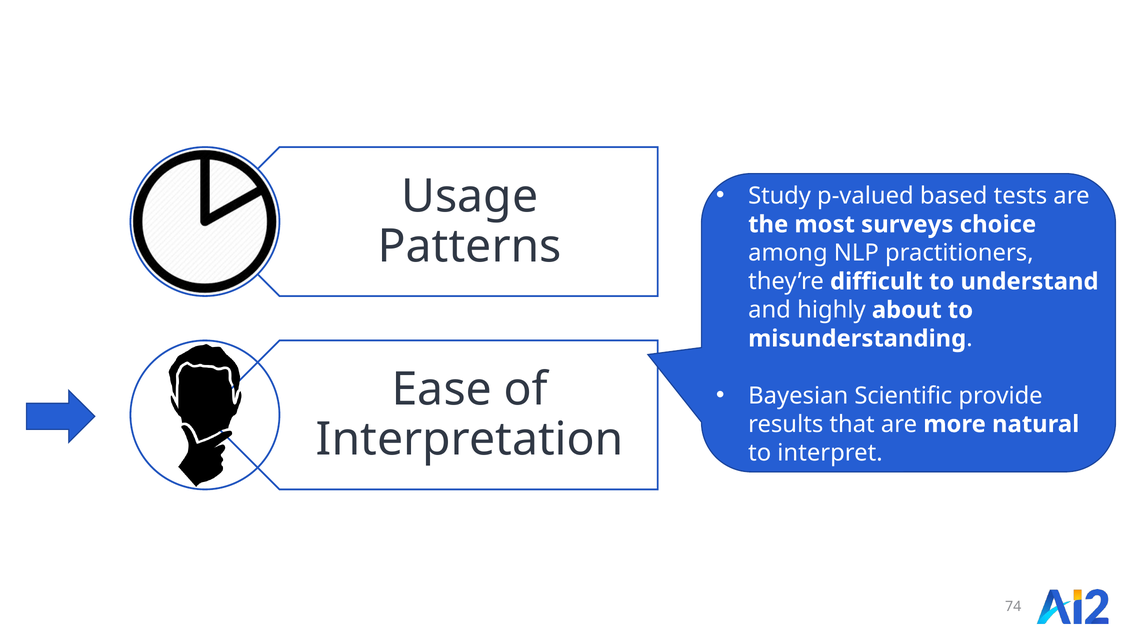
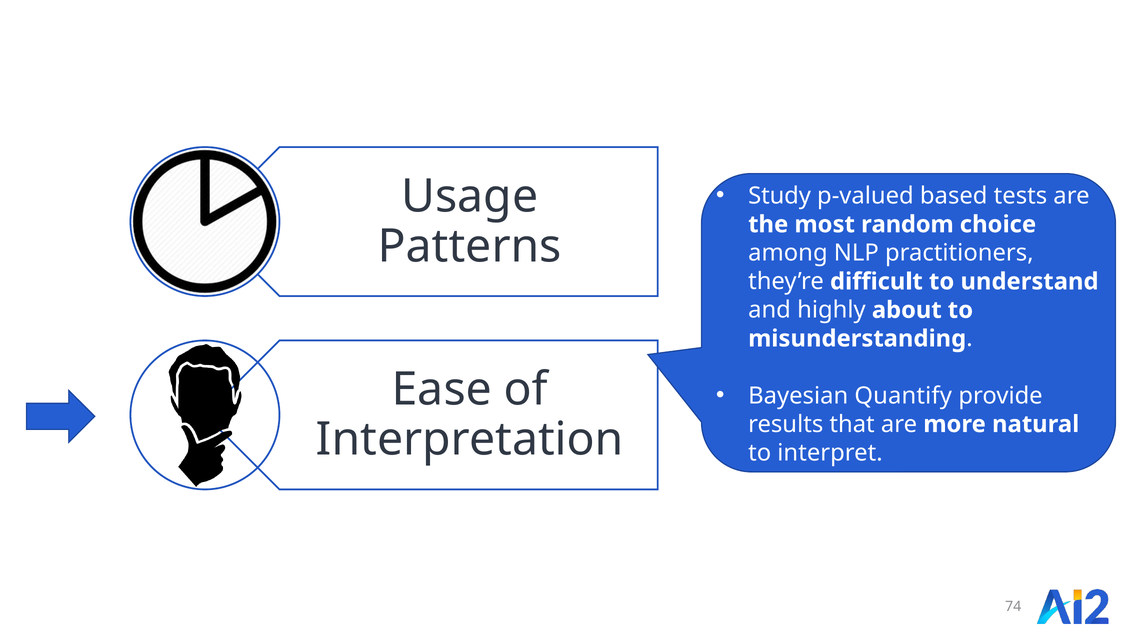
surveys: surveys -> random
Scientific: Scientific -> Quantify
